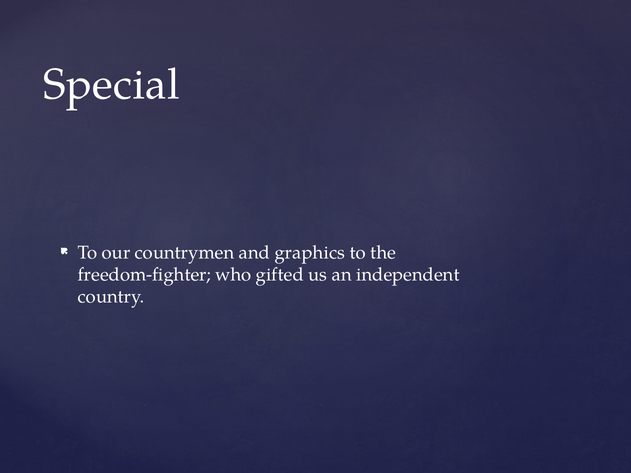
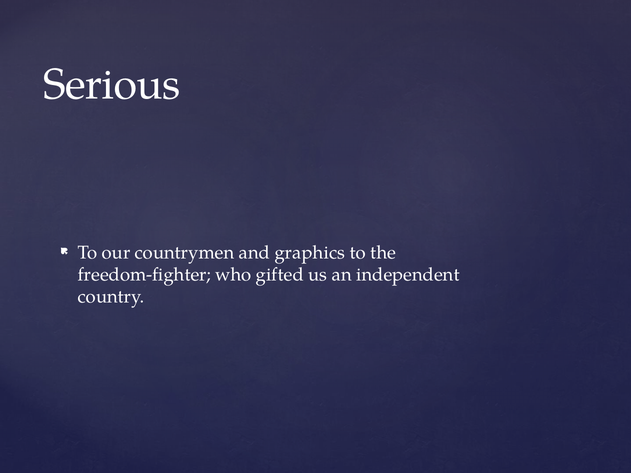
Special: Special -> Serious
